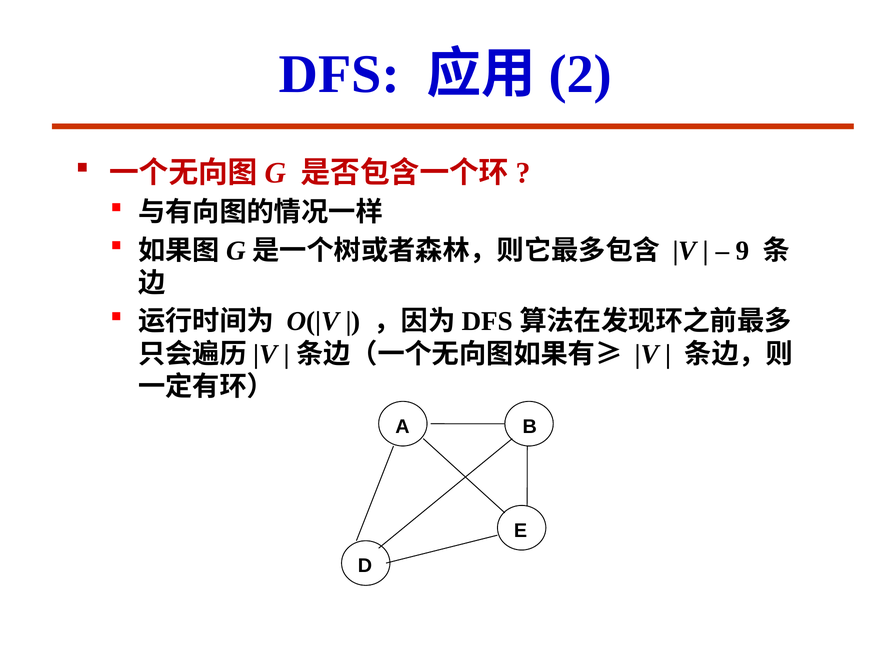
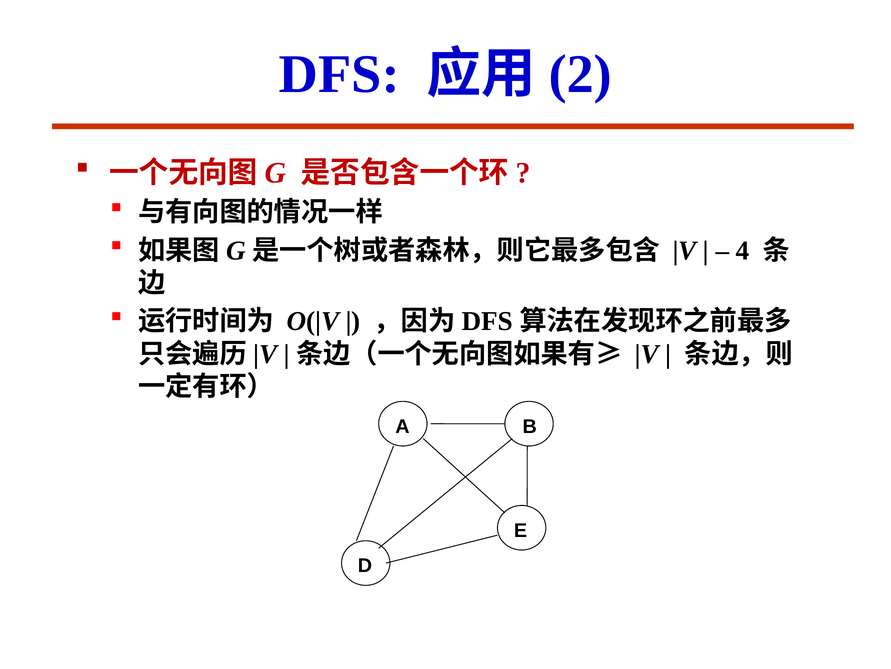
9: 9 -> 4
